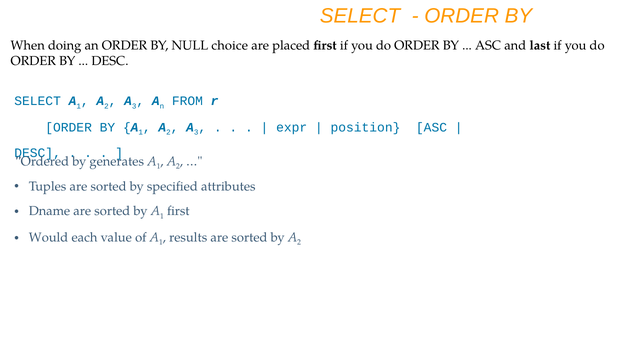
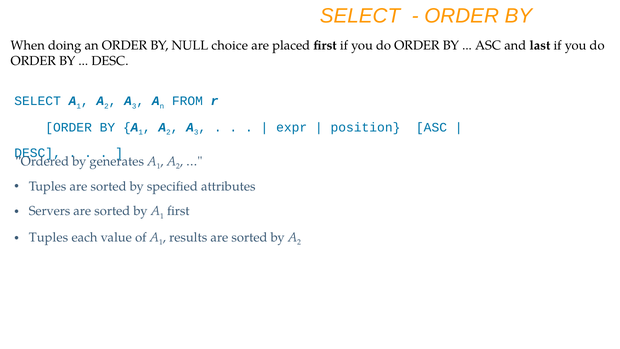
Dname: Dname -> Servers
Would at (49, 237): Would -> Tuples
